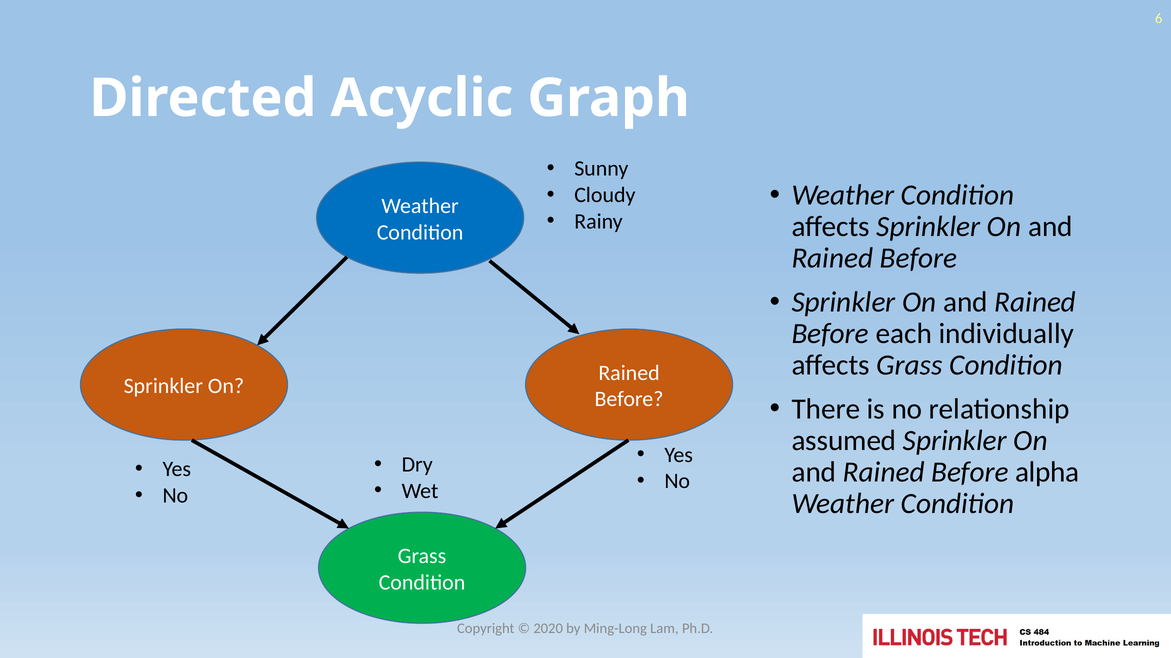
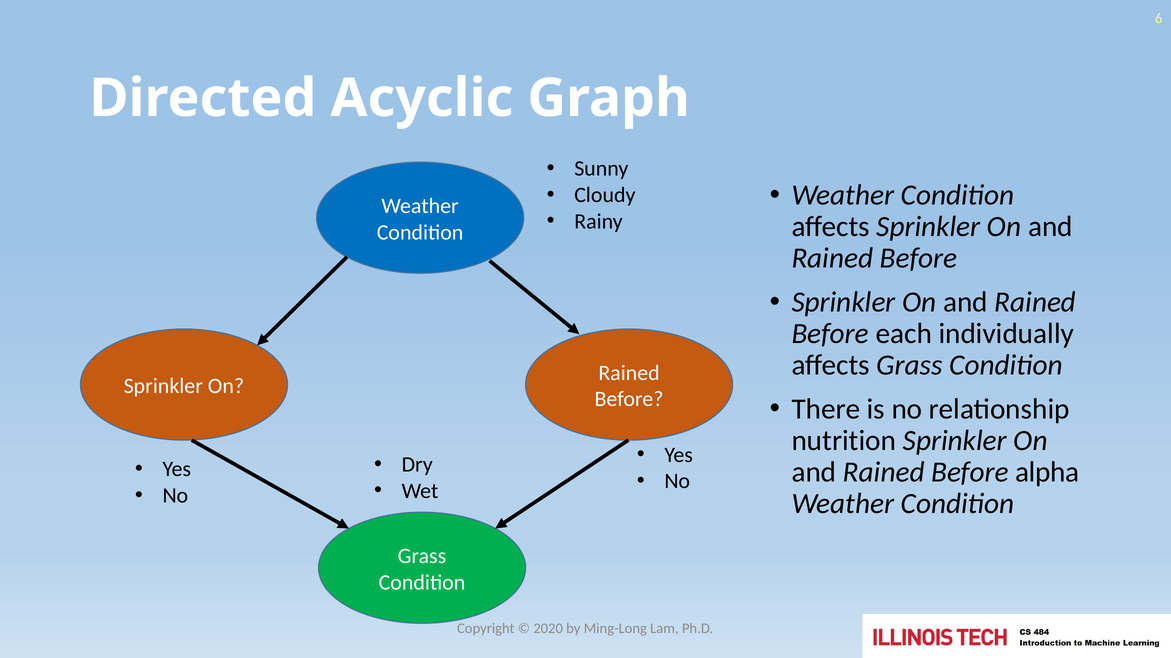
assumed: assumed -> nutrition
